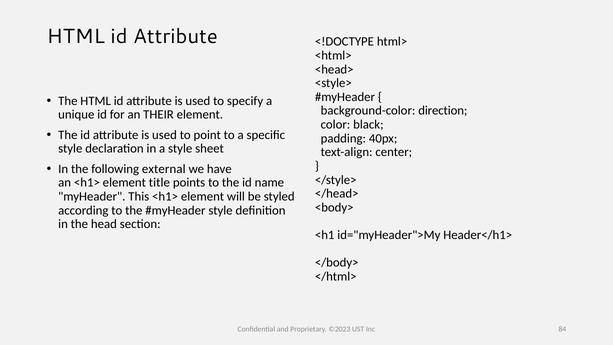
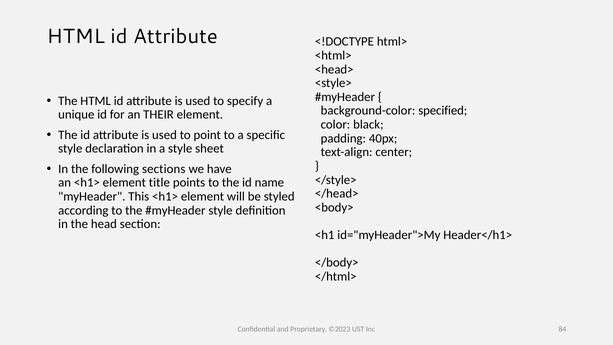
direction: direction -> specified
external: external -> sections
